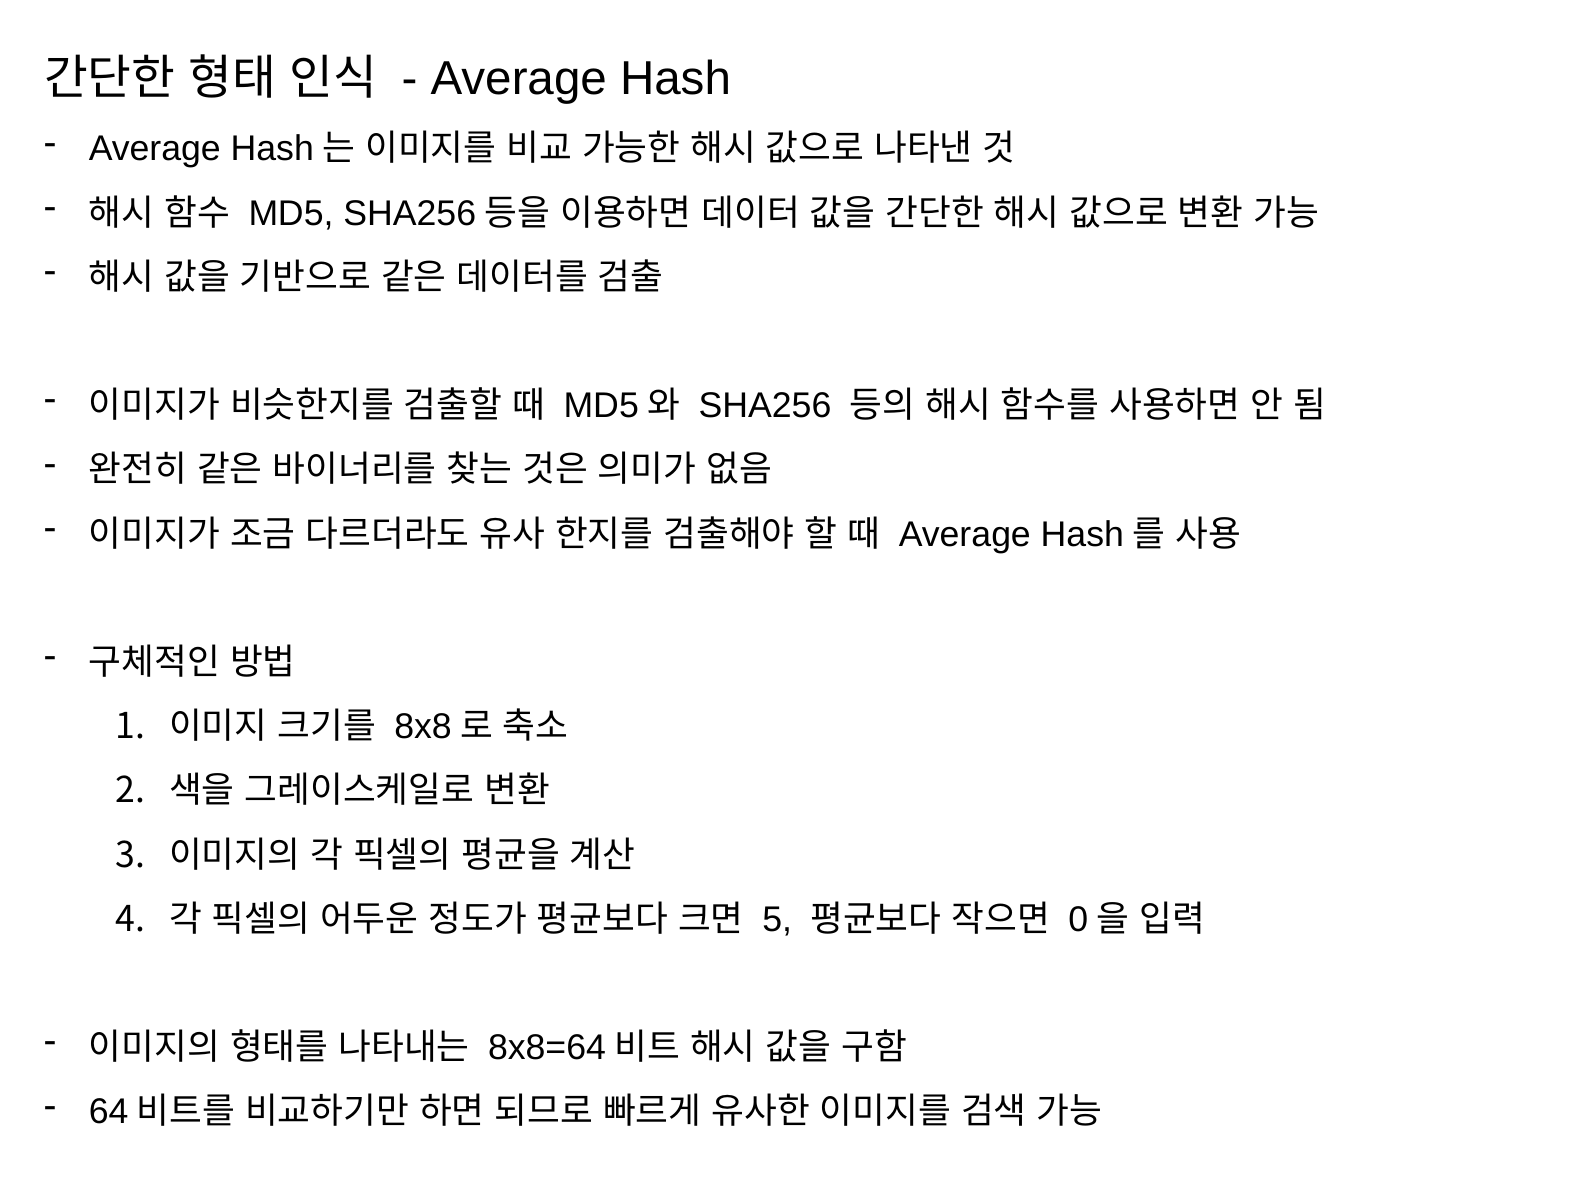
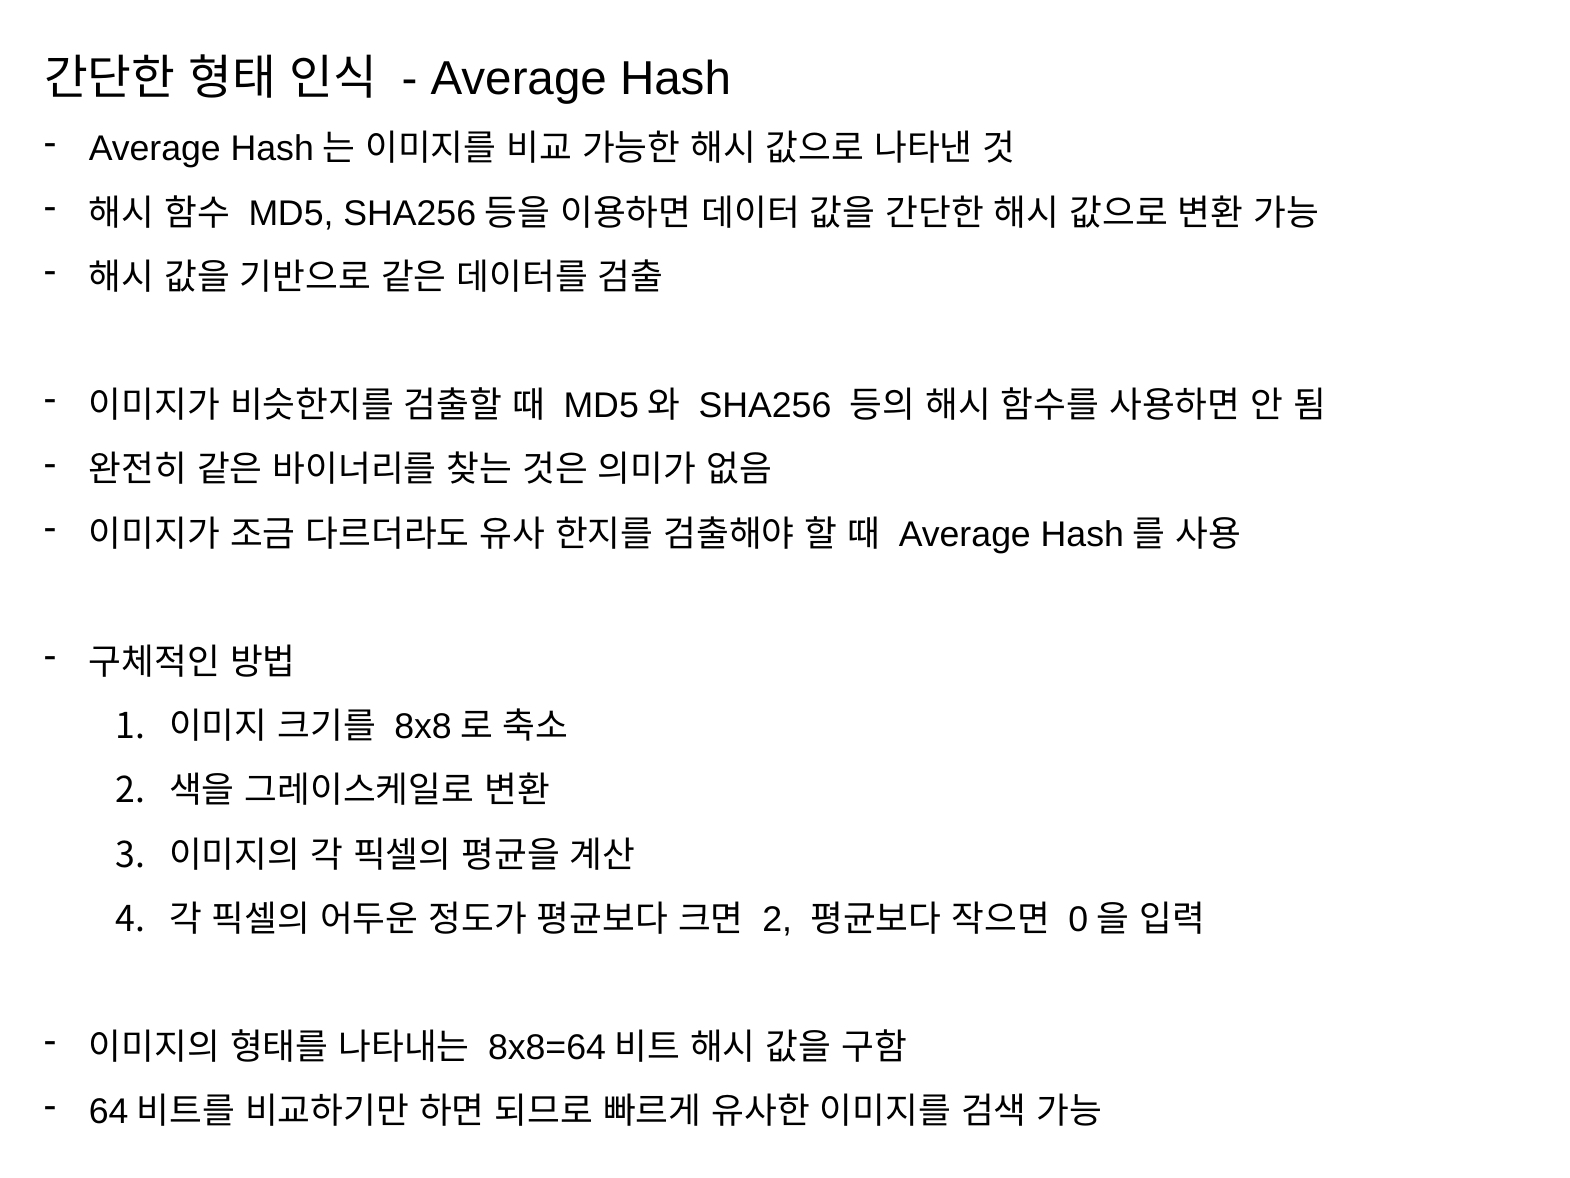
5 at (777, 919): 5 -> 2
